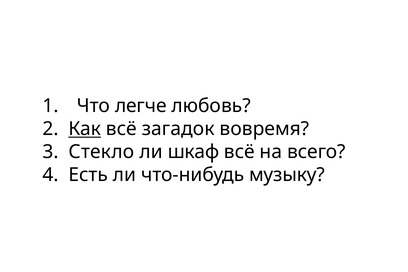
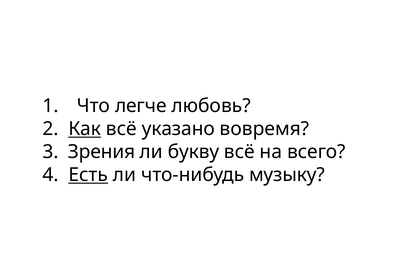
загадок: загадок -> указано
Стекло: Стекло -> Зрения
шкаф: шкаф -> букву
Есть underline: none -> present
